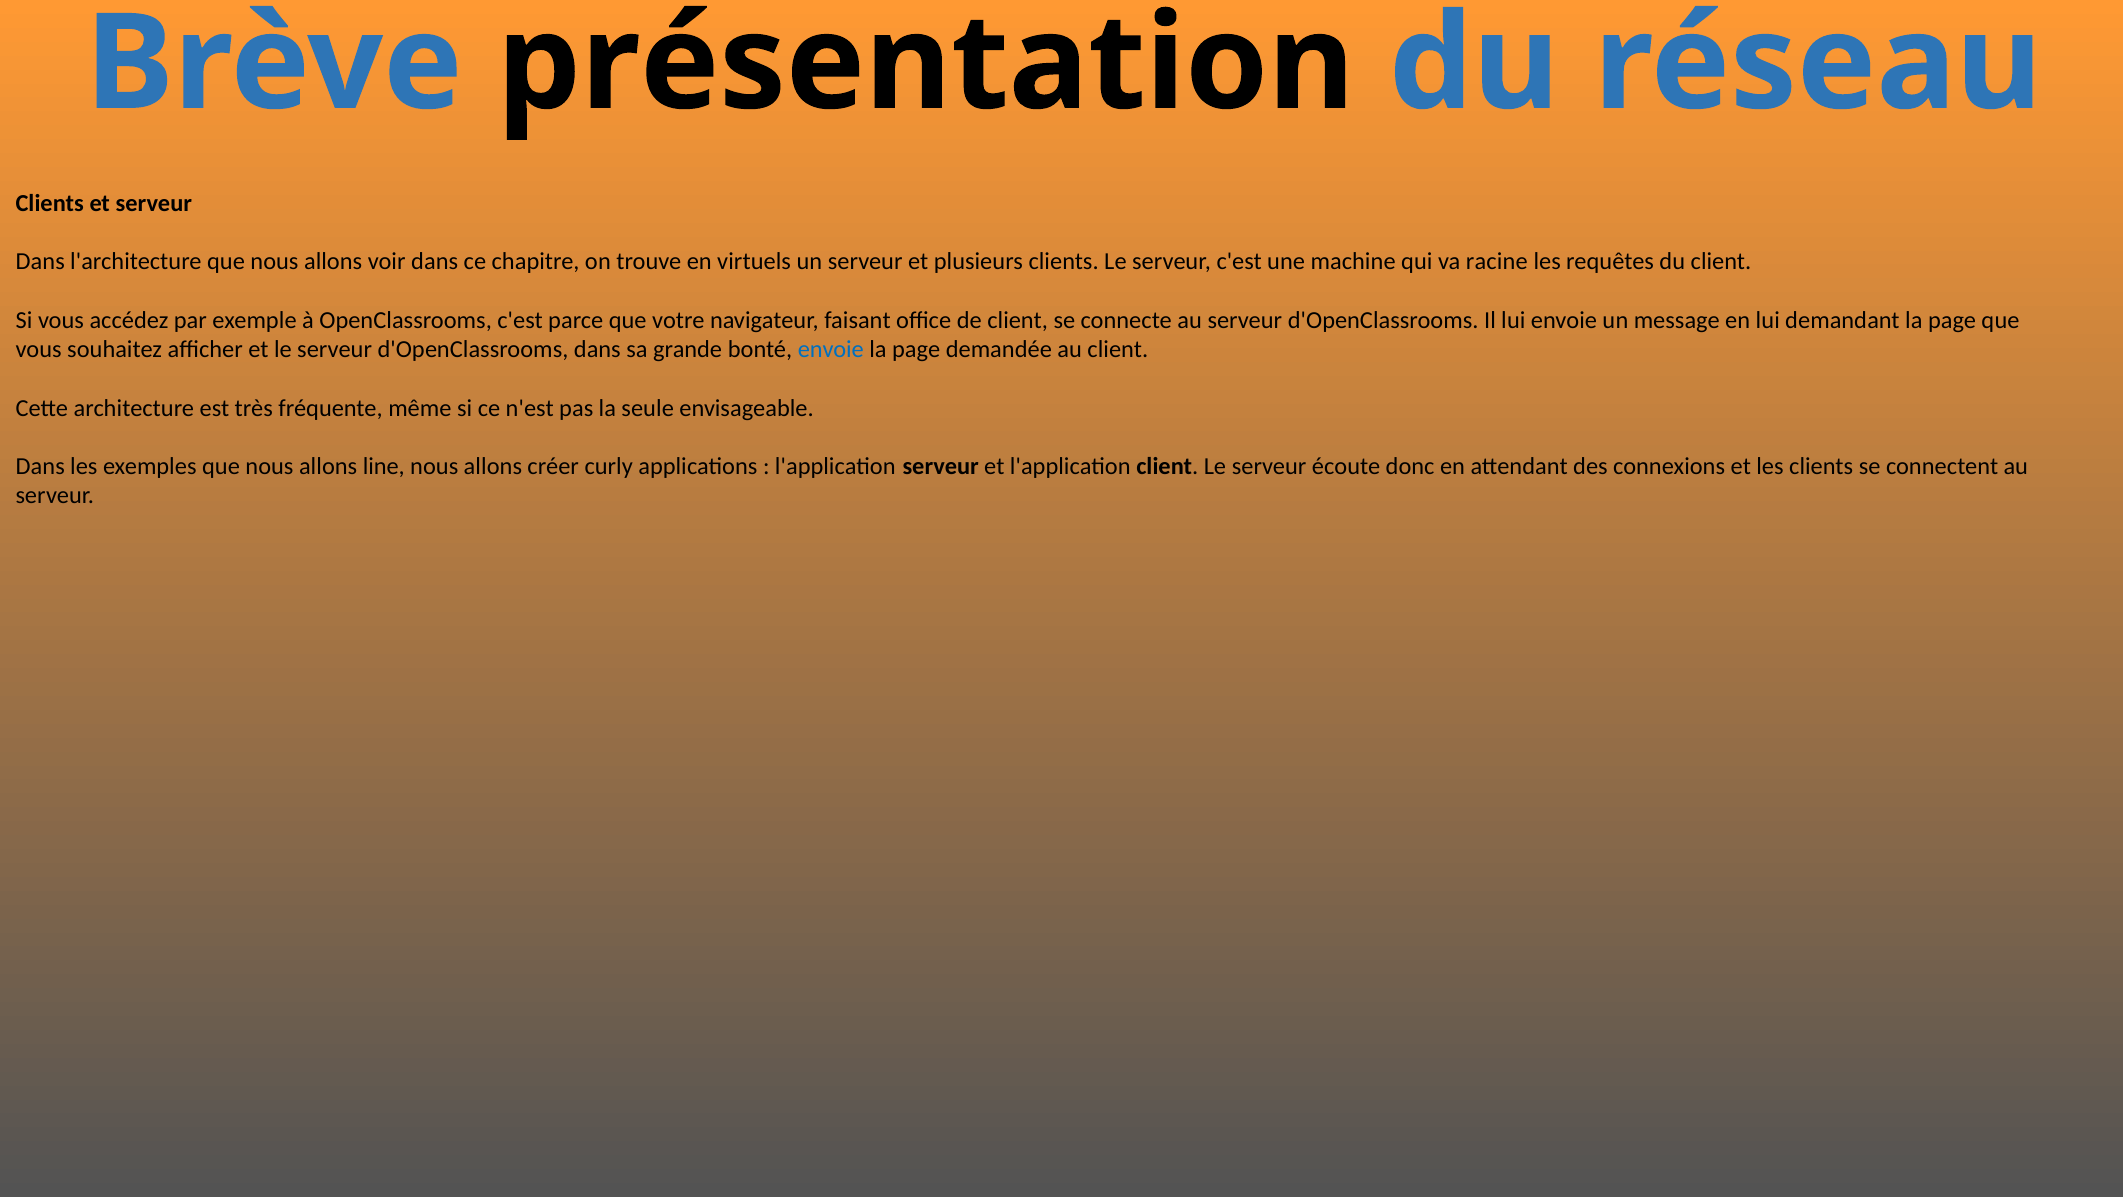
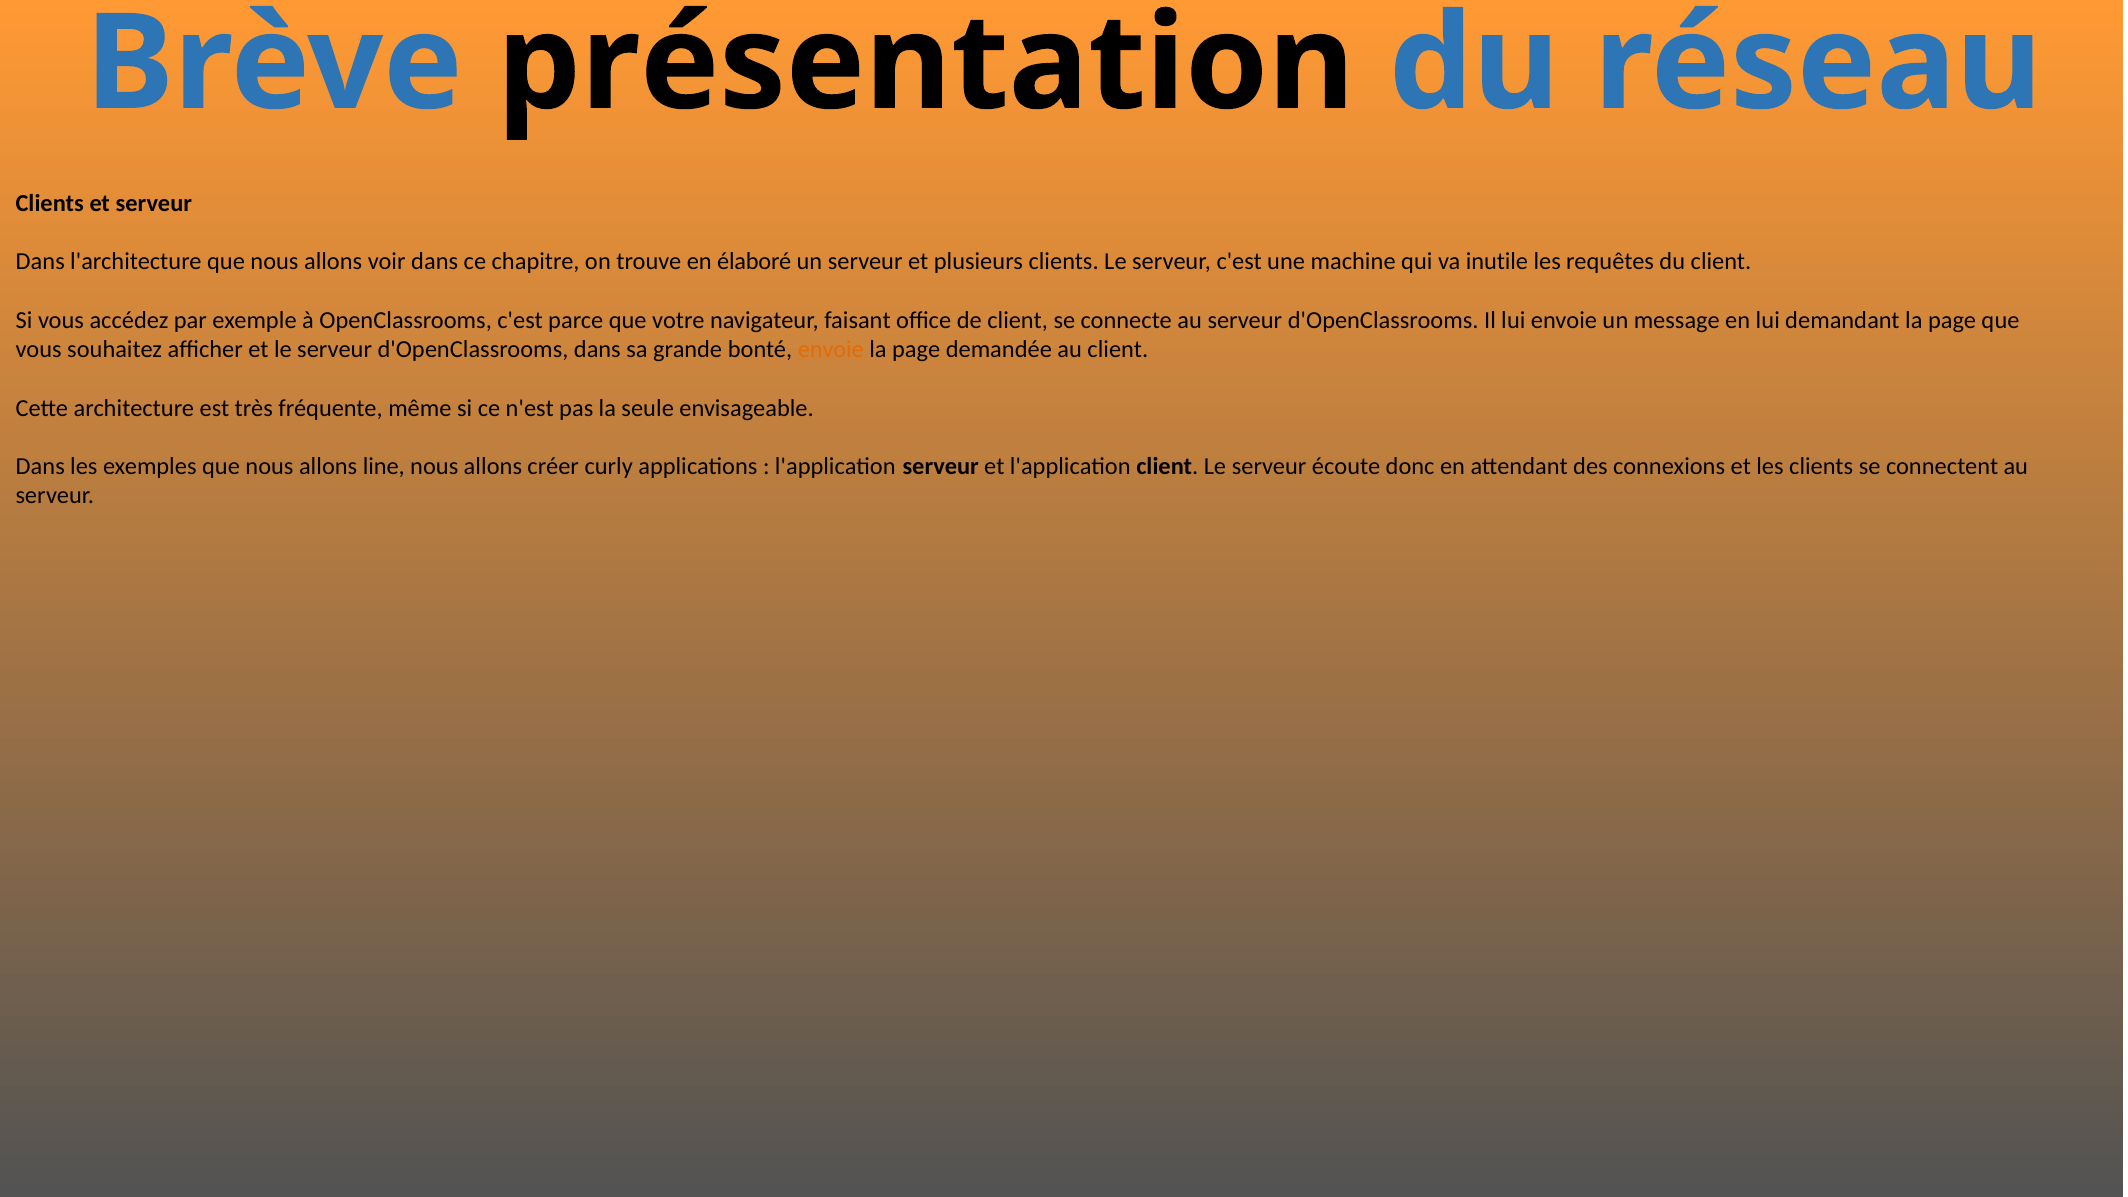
virtuels: virtuels -> élaboré
racine: racine -> inutile
envoie at (831, 349) colour: blue -> orange
